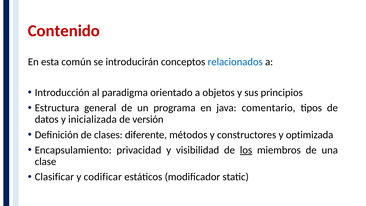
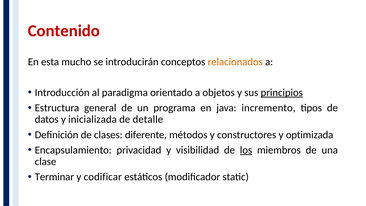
común: común -> mucho
relacionados colour: blue -> orange
principios underline: none -> present
comentario: comentario -> incremento
versión: versión -> detalle
Clasificar: Clasificar -> Terminar
